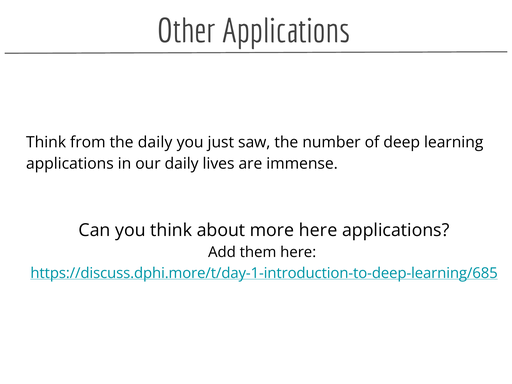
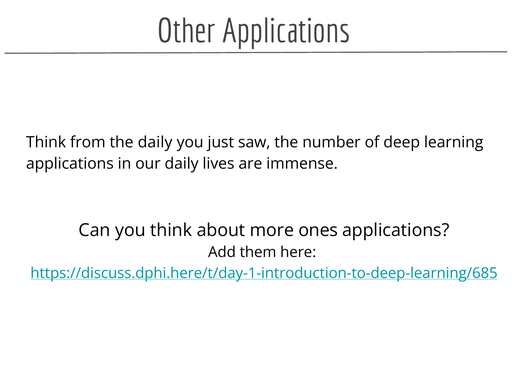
more here: here -> ones
https://discuss.dphi.more/t/day-1-introduction-to-deep-learning/685: https://discuss.dphi.more/t/day-1-introduction-to-deep-learning/685 -> https://discuss.dphi.here/t/day-1-introduction-to-deep-learning/685
